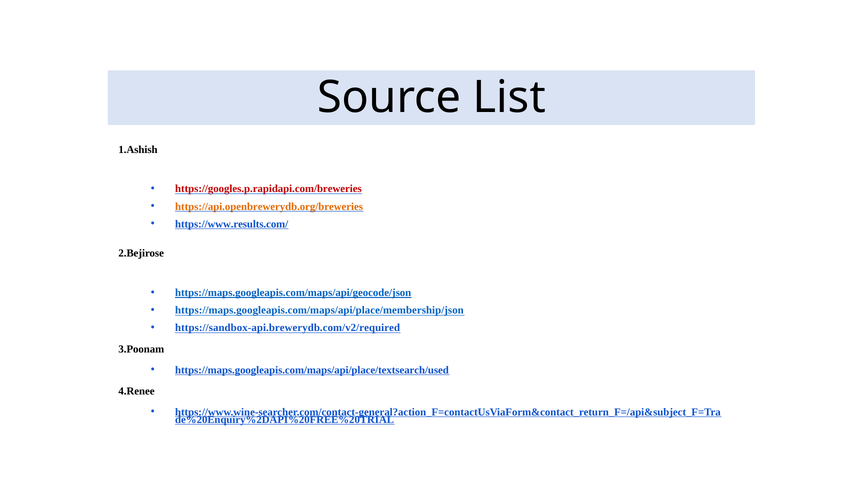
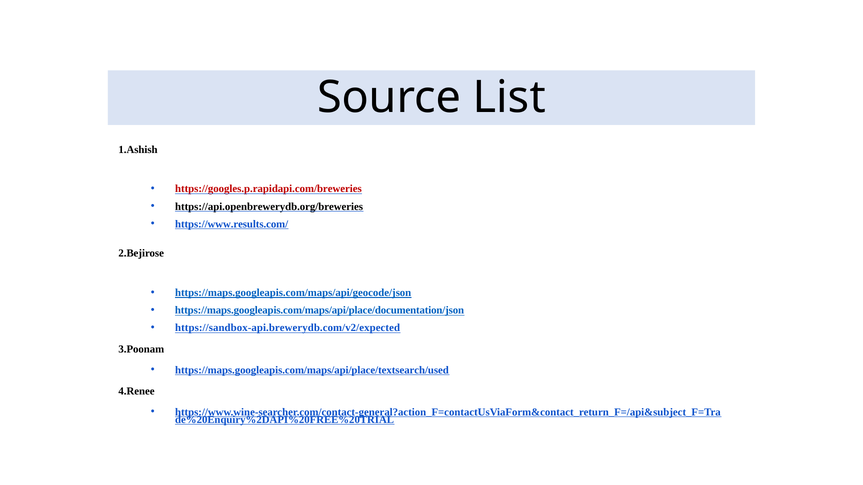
https://api.openbrewerydb.org/breweries colour: orange -> black
https://maps.googleapis.com/maps/api/place/membership/json: https://maps.googleapis.com/maps/api/place/membership/json -> https://maps.googleapis.com/maps/api/place/documentation/json
https://sandbox-api.brewerydb.com/v2/required: https://sandbox-api.brewerydb.com/v2/required -> https://sandbox-api.brewerydb.com/v2/expected
